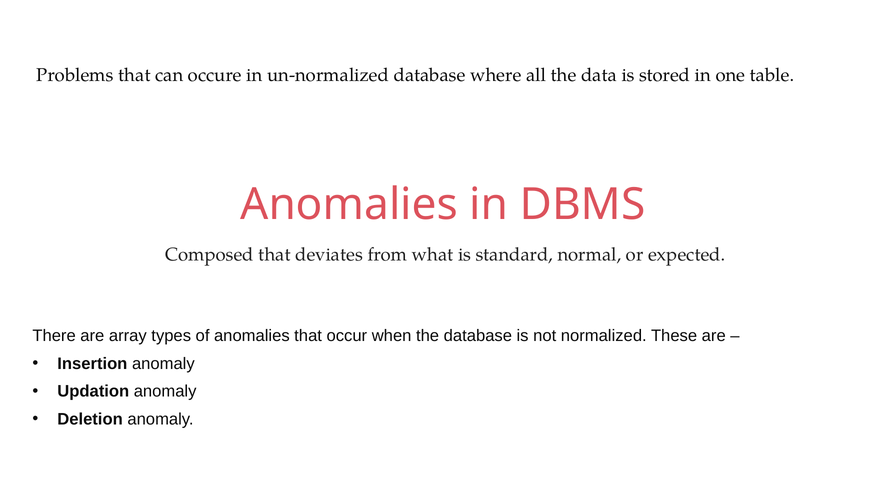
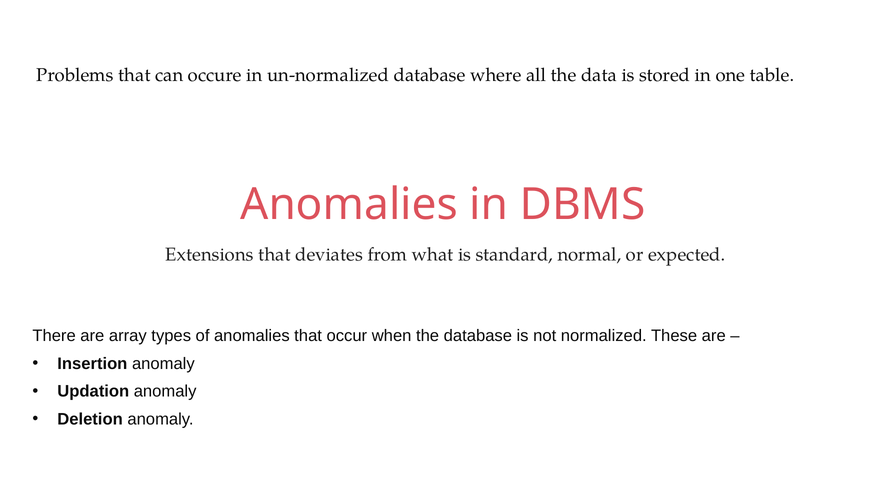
Composed: Composed -> Extensions
